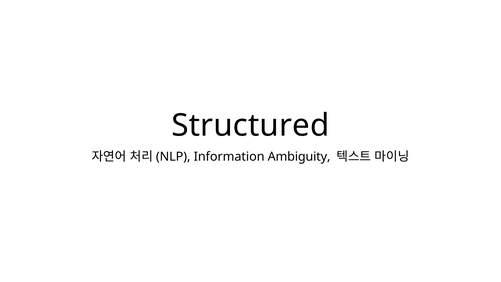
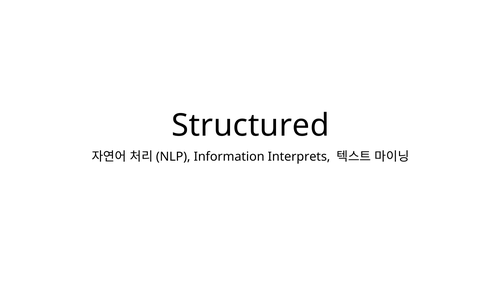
Ambiguity: Ambiguity -> Interprets
